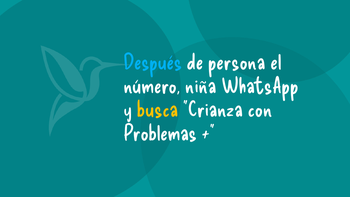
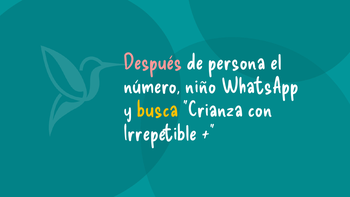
Después colour: light blue -> pink
niña: niña -> niño
Problemas: Problemas -> Irrepetible
